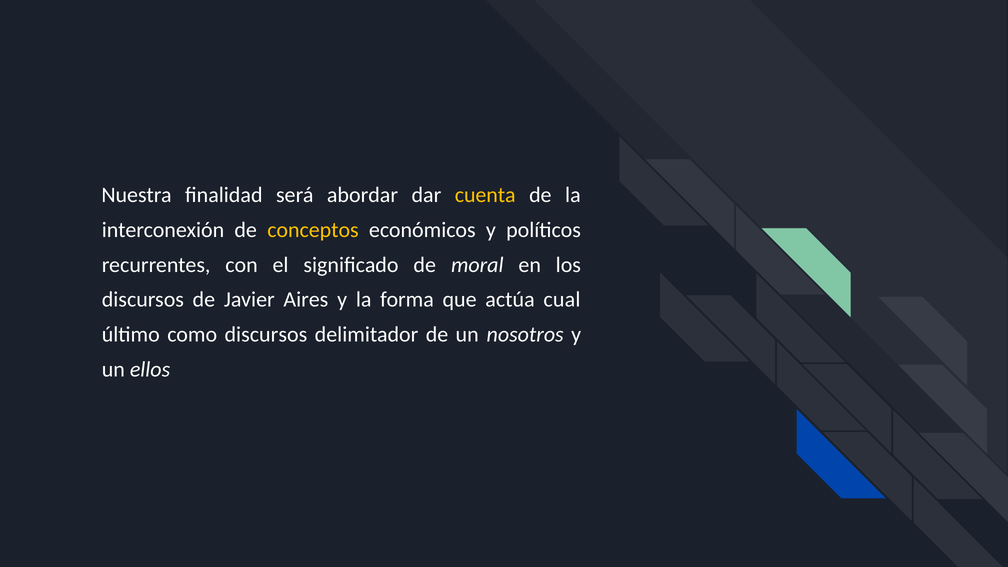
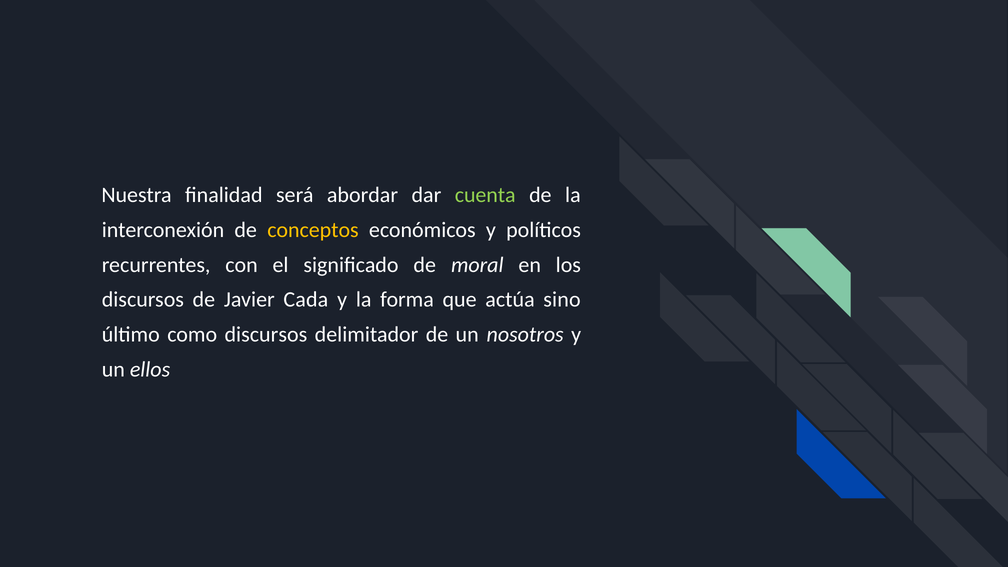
cuenta colour: yellow -> light green
Aires: Aires -> Cada
cual: cual -> sino
